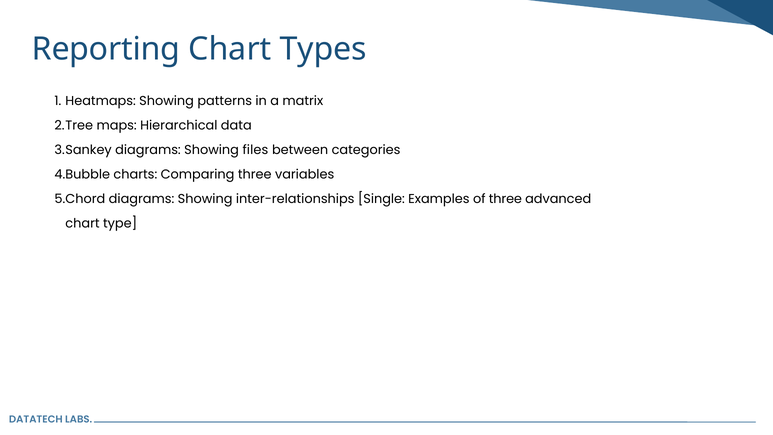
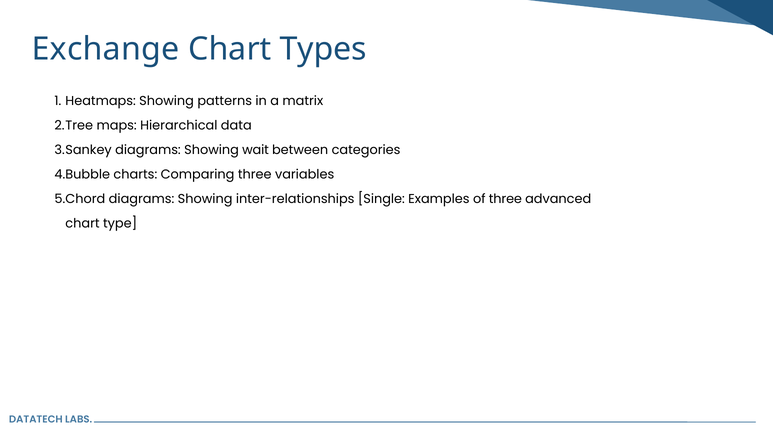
Reporting: Reporting -> Exchange
files: files -> wait
